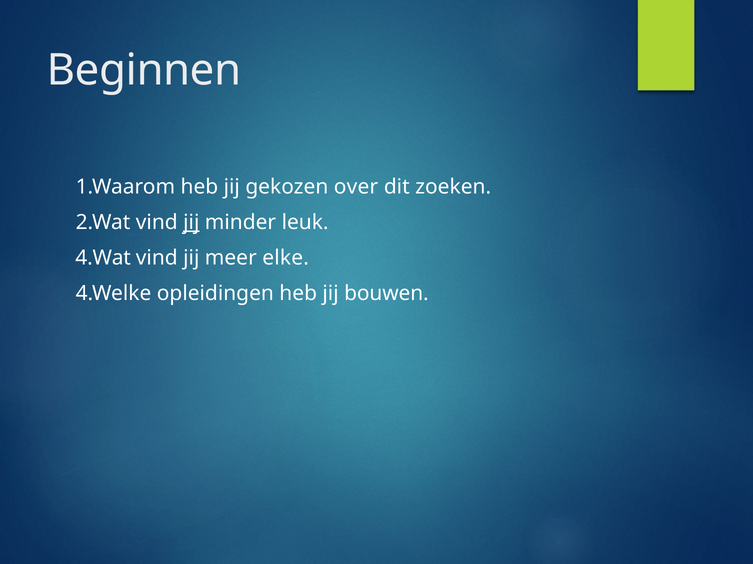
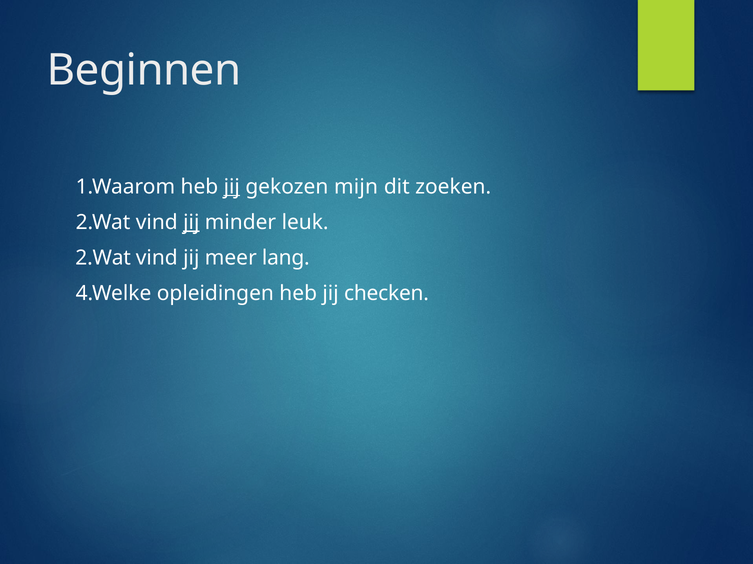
jij at (232, 187) underline: none -> present
over: over -> mijn
4.Wat at (103, 258): 4.Wat -> 2.Wat
elke: elke -> lang
bouwen: bouwen -> checken
